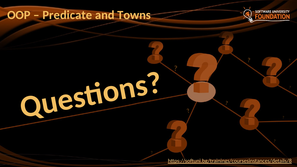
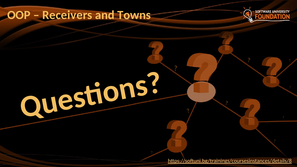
Predicate: Predicate -> Receivers
